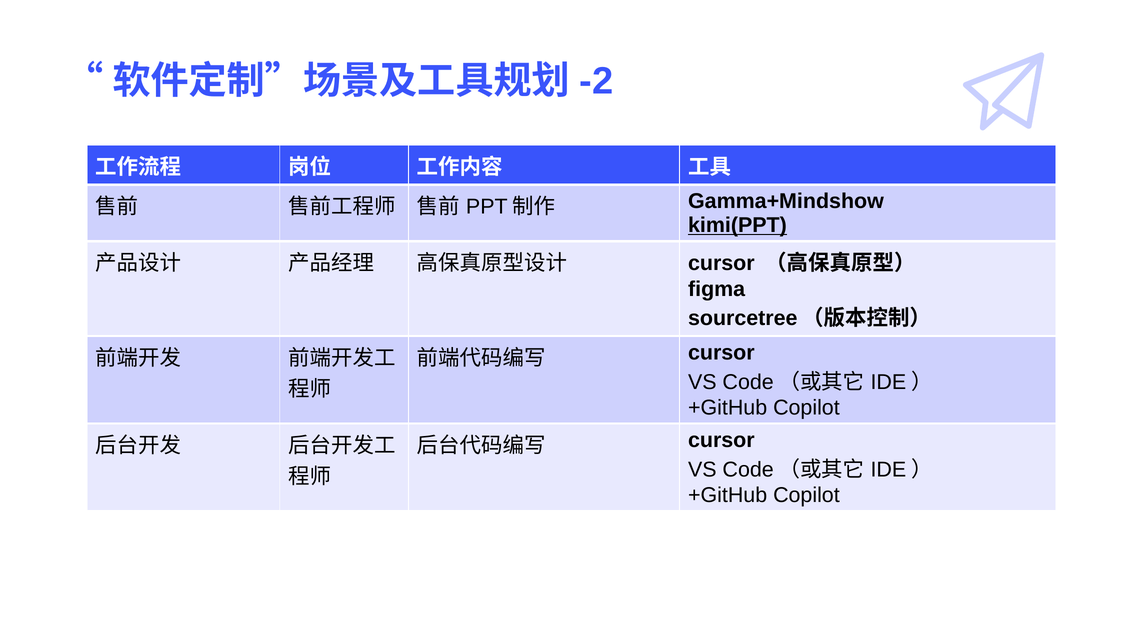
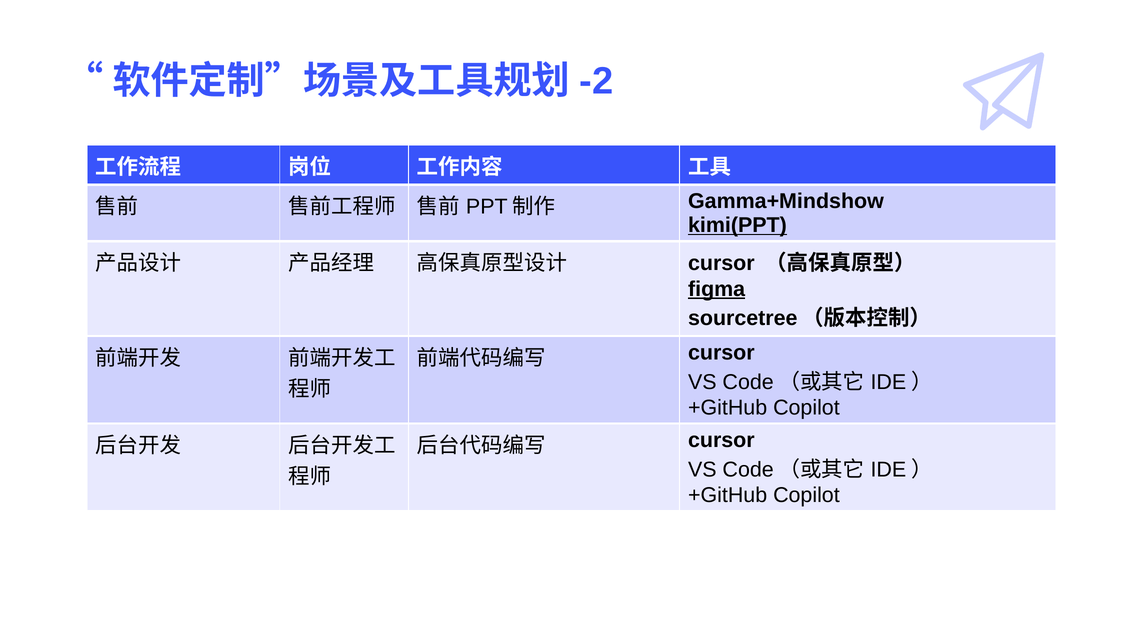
figma underline: none -> present
